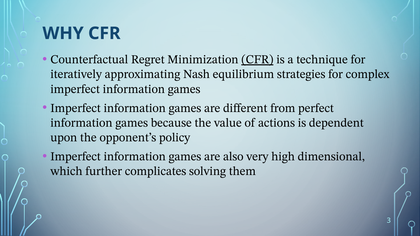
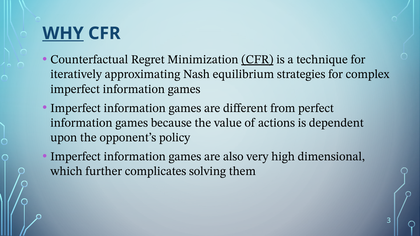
WHY underline: none -> present
